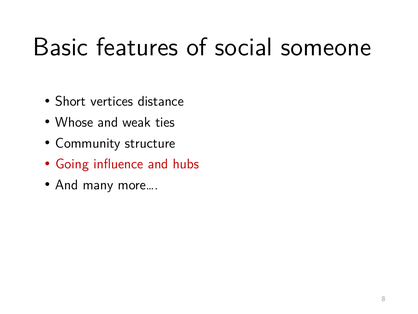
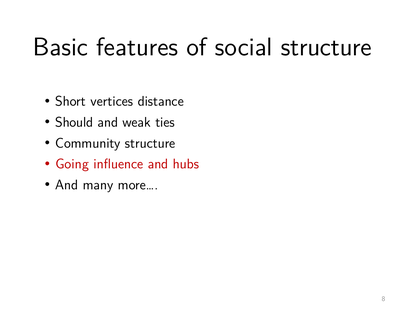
social someone: someone -> structure
Whose: Whose -> Should
